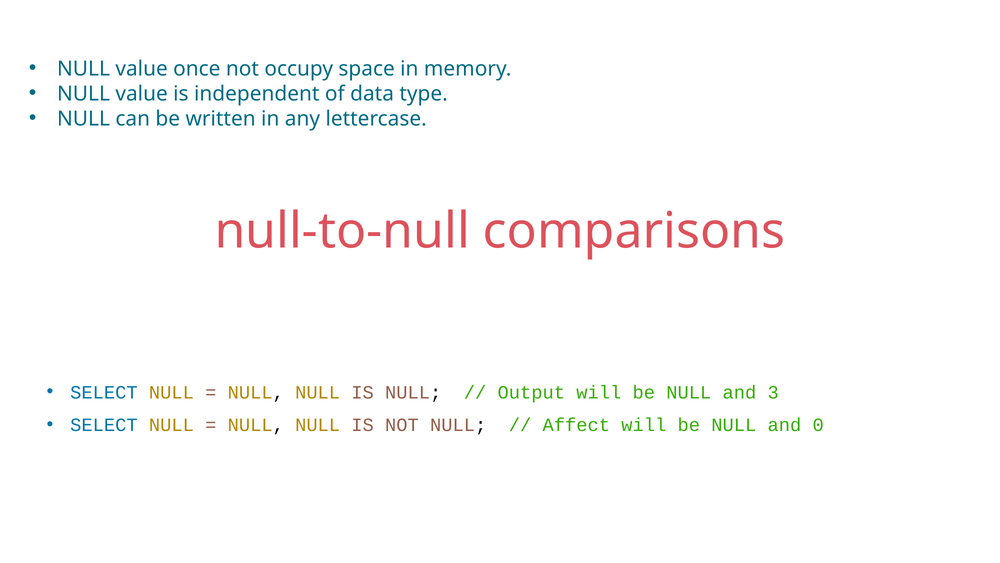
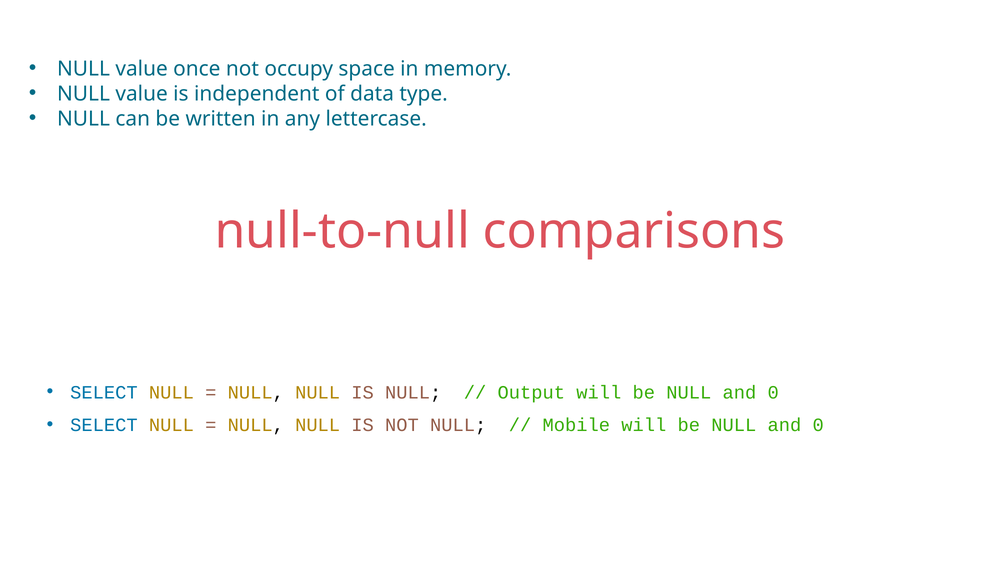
3 at (773, 392): 3 -> 0
Affect: Affect -> Mobile
